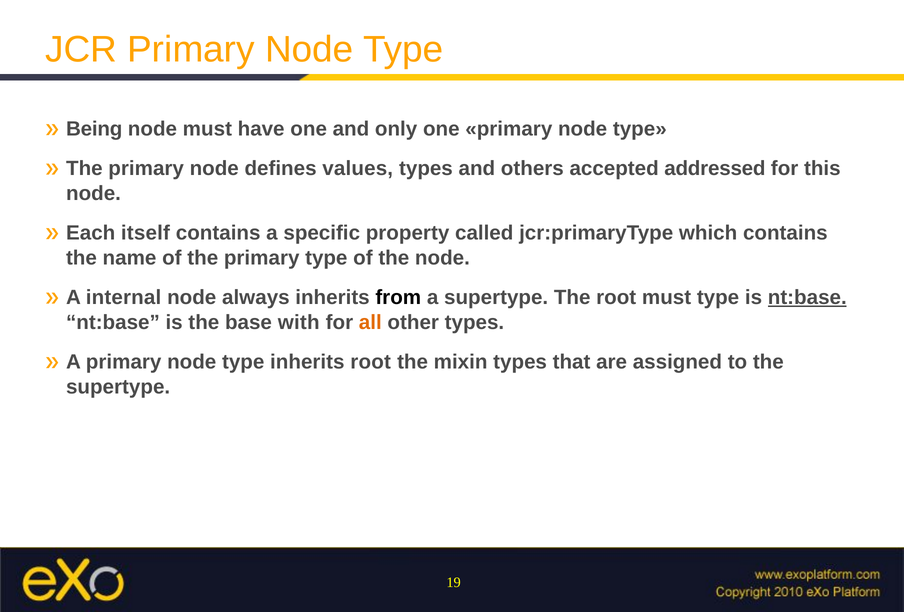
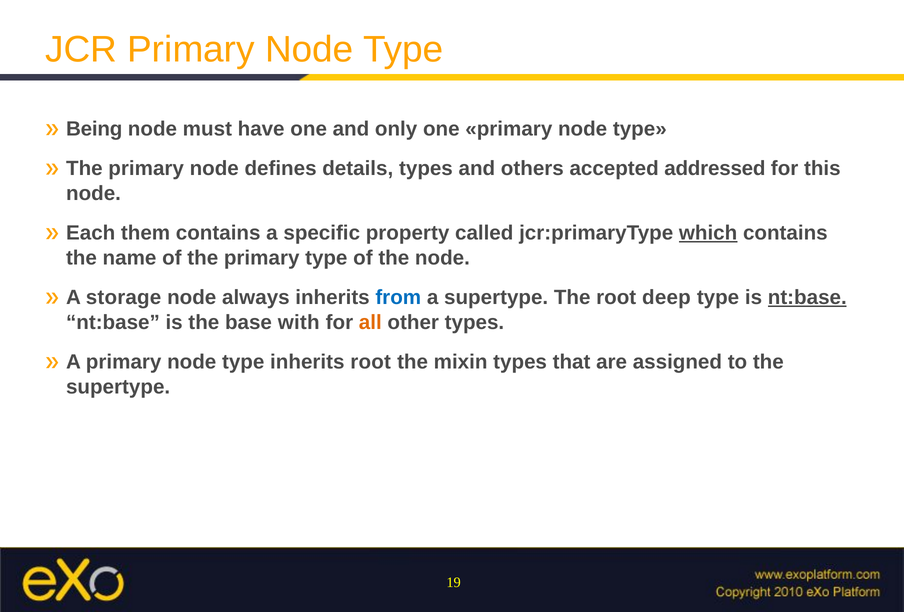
values: values -> details
itself: itself -> them
which underline: none -> present
internal: internal -> storage
from colour: black -> blue
root must: must -> deep
